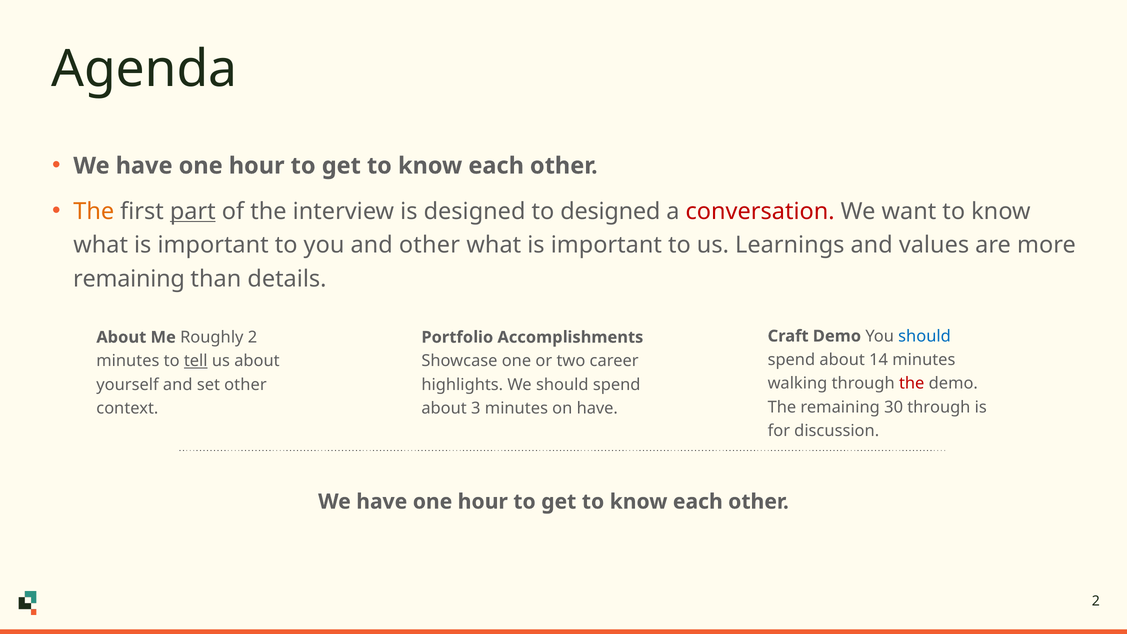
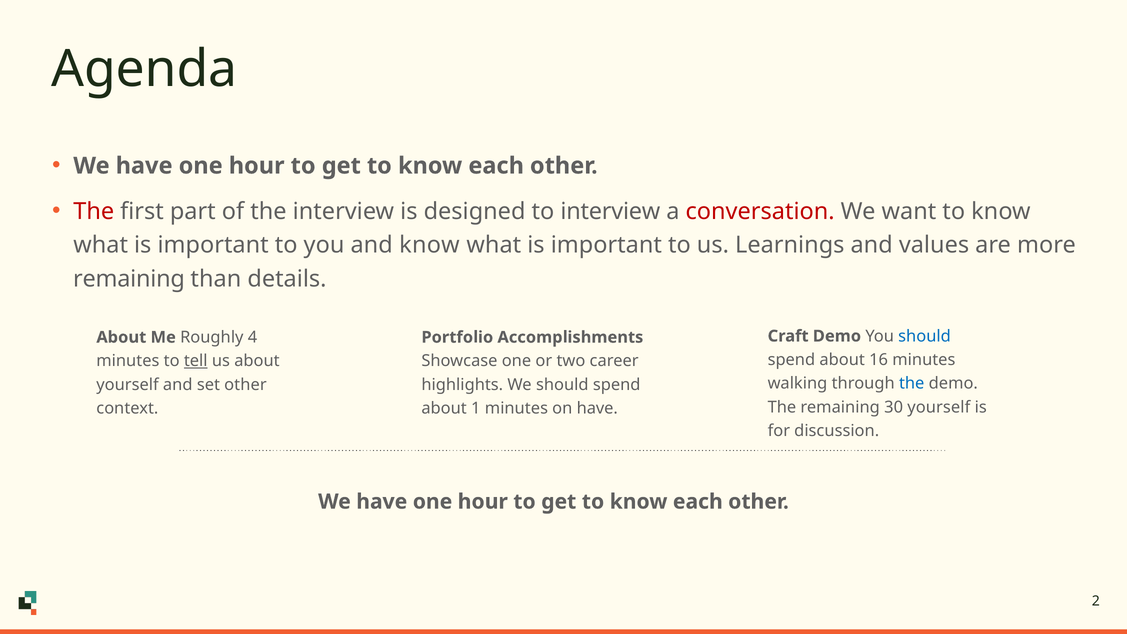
The at (94, 211) colour: orange -> red
part underline: present -> none
to designed: designed -> interview
and other: other -> know
Roughly 2: 2 -> 4
14: 14 -> 16
the at (912, 383) colour: red -> blue
30 through: through -> yourself
3: 3 -> 1
